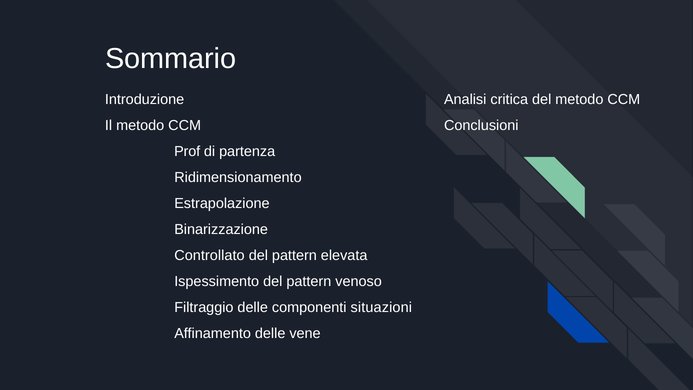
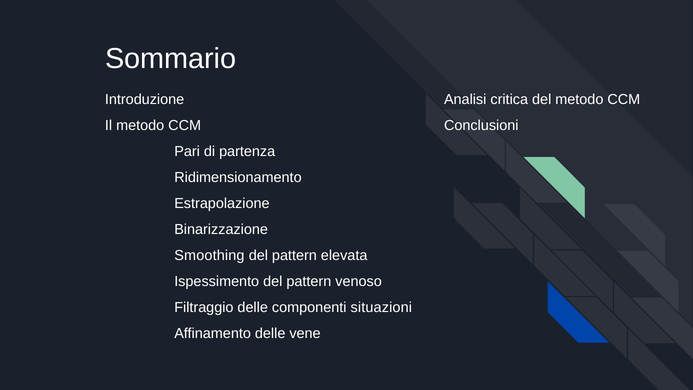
Prof: Prof -> Pari
Controllato: Controllato -> Smoothing
